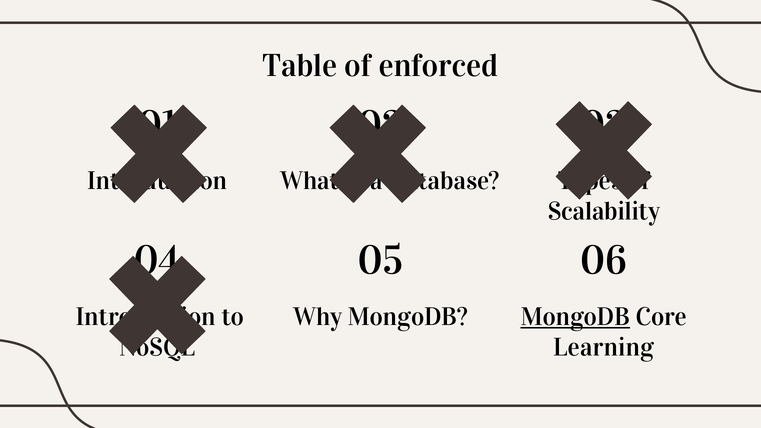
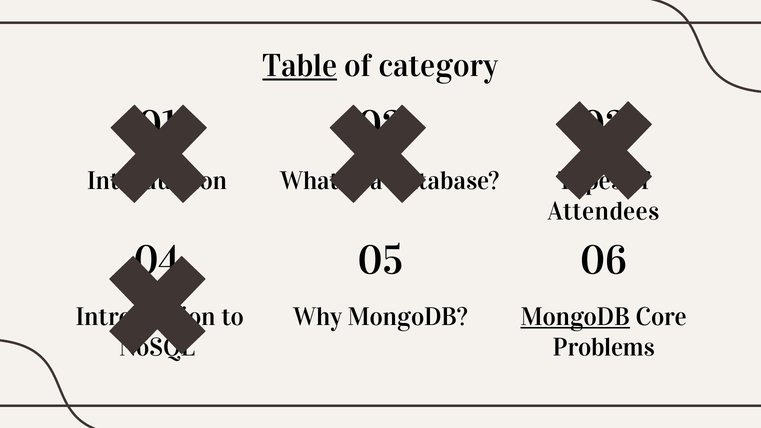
Table underline: none -> present
enforced: enforced -> category
Scalability: Scalability -> Attendees
Learning: Learning -> Problems
